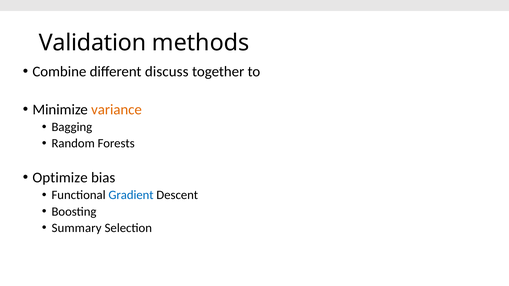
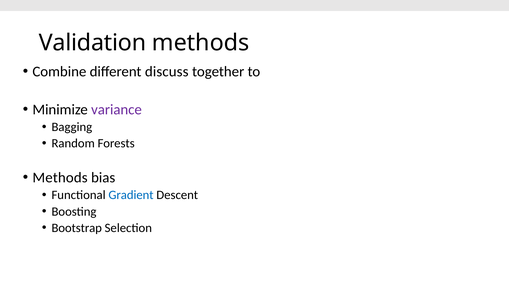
variance colour: orange -> purple
Optimize at (60, 178): Optimize -> Methods
Summary: Summary -> Bootstrap
